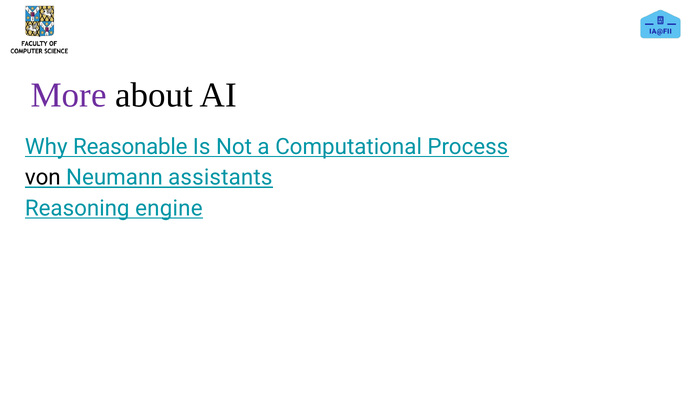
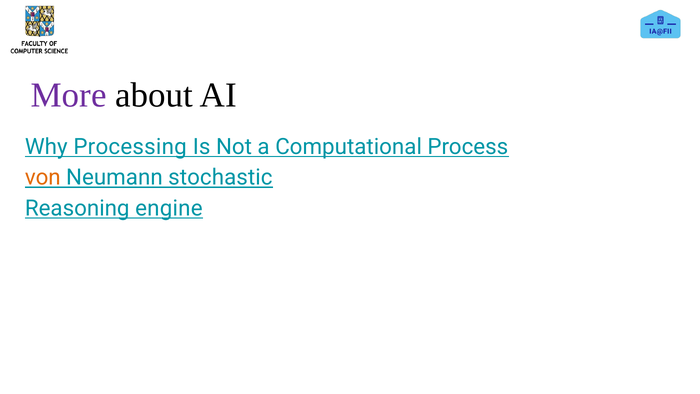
Reasonable: Reasonable -> Processing
von colour: black -> orange
assistants: assistants -> stochastic
